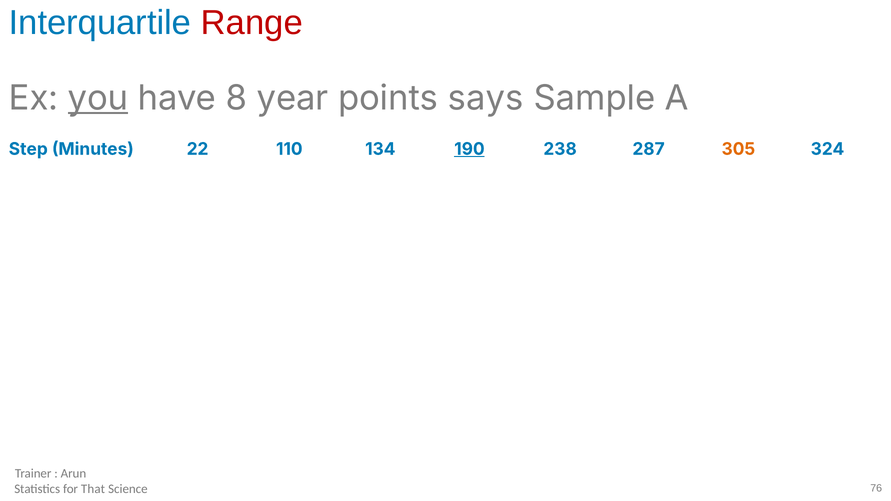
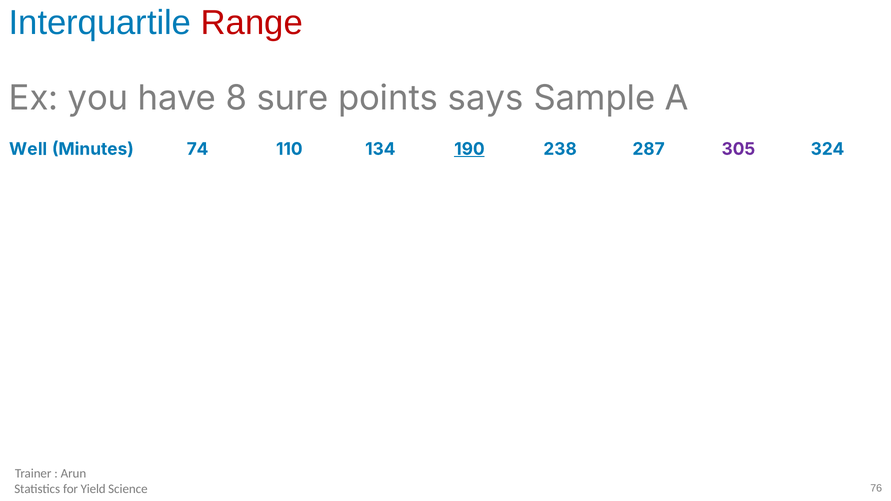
you underline: present -> none
year: year -> sure
Step: Step -> Well
22: 22 -> 74
305 colour: orange -> purple
That: That -> Yield
